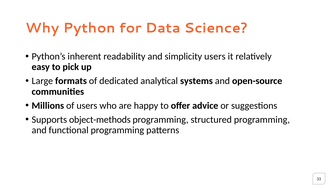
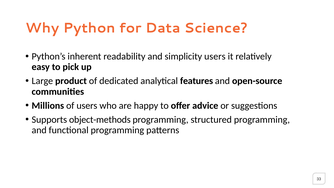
formats: formats -> product
systems: systems -> features
